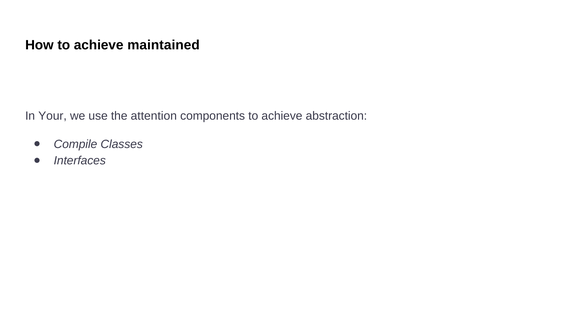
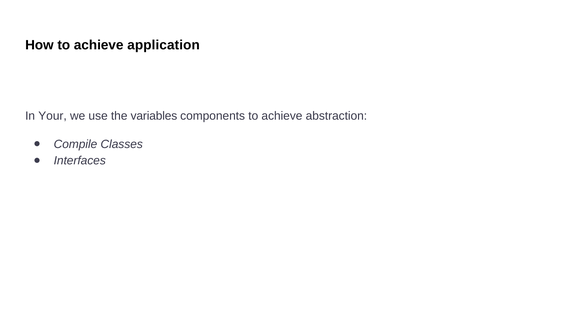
maintained: maintained -> application
attention: attention -> variables
